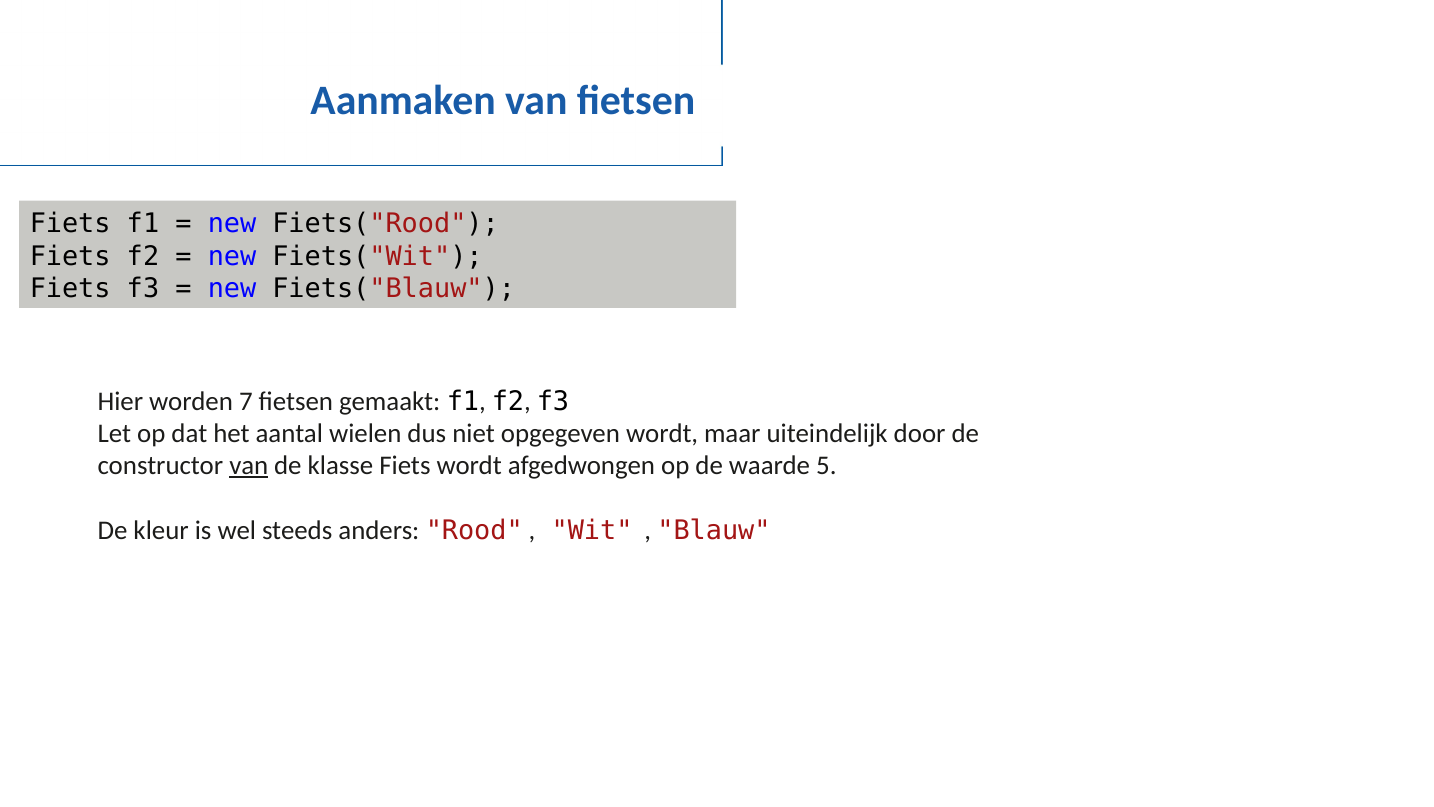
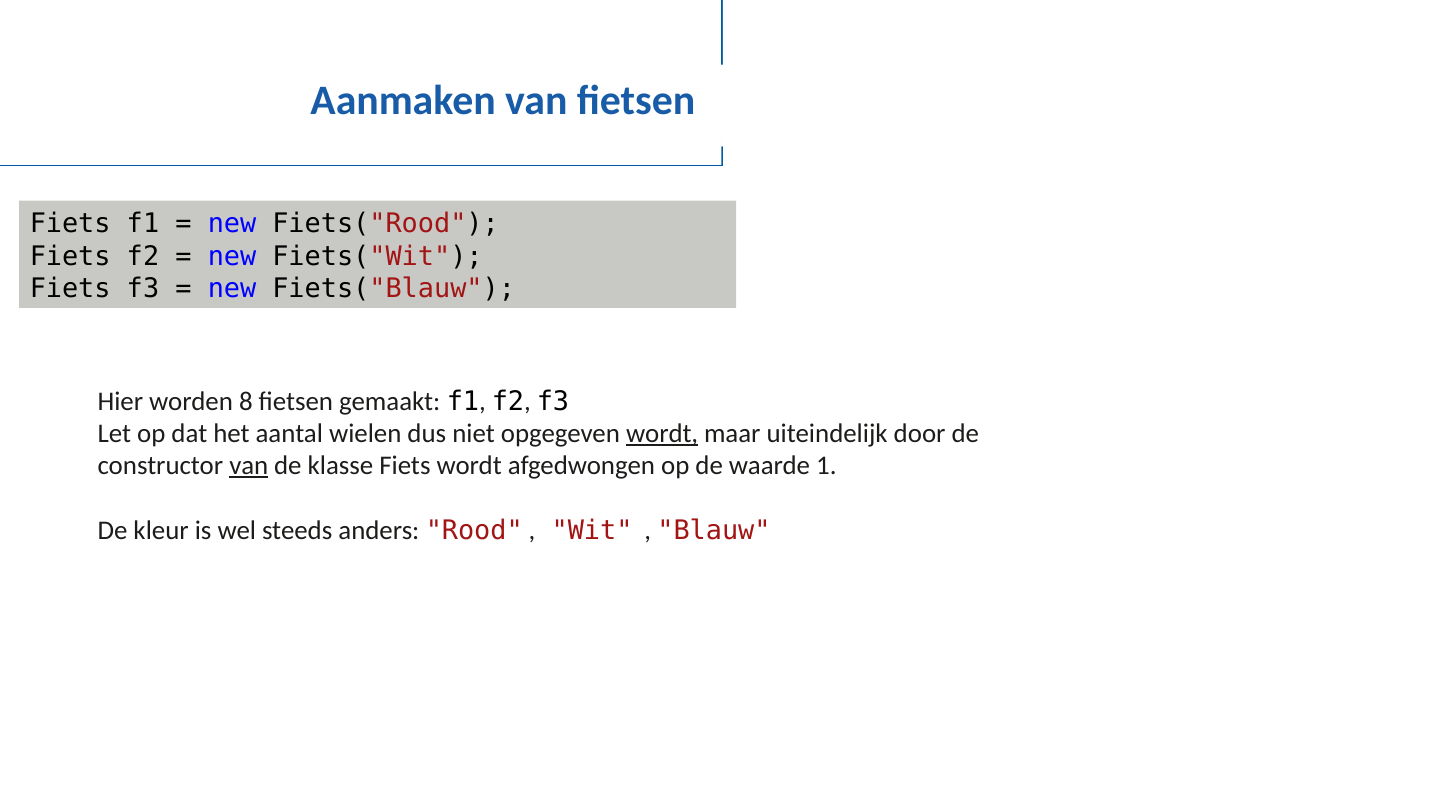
7: 7 -> 8
wordt at (662, 433) underline: none -> present
5: 5 -> 1
